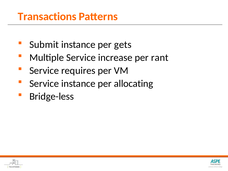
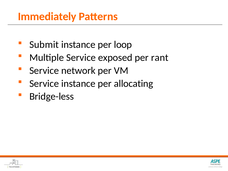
Transactions: Transactions -> Immediately
gets: gets -> loop
increase: increase -> exposed
requires: requires -> network
